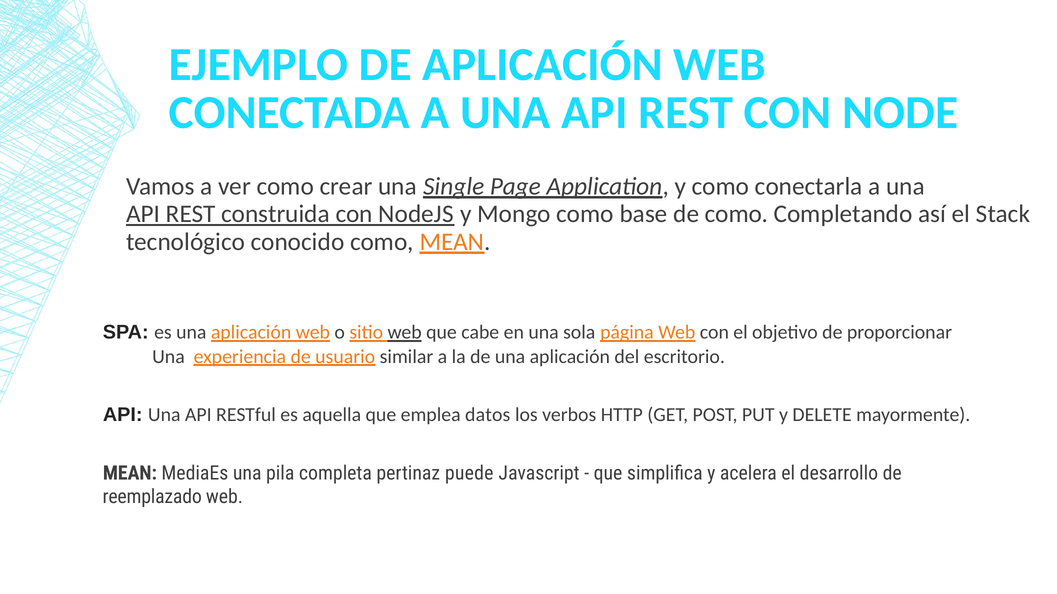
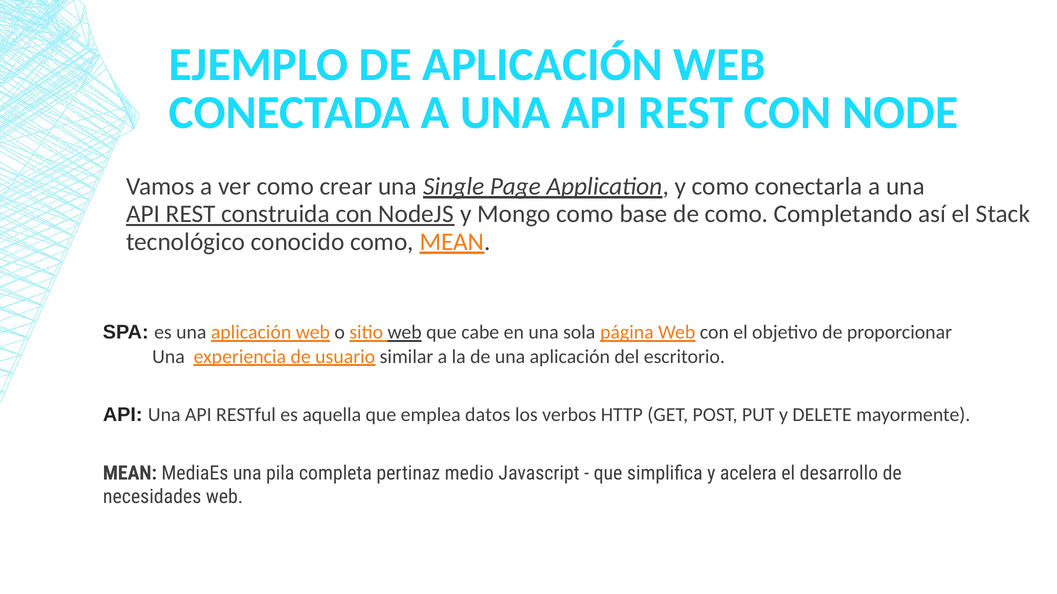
puede: puede -> medio
reemplazado: reemplazado -> necesidades
